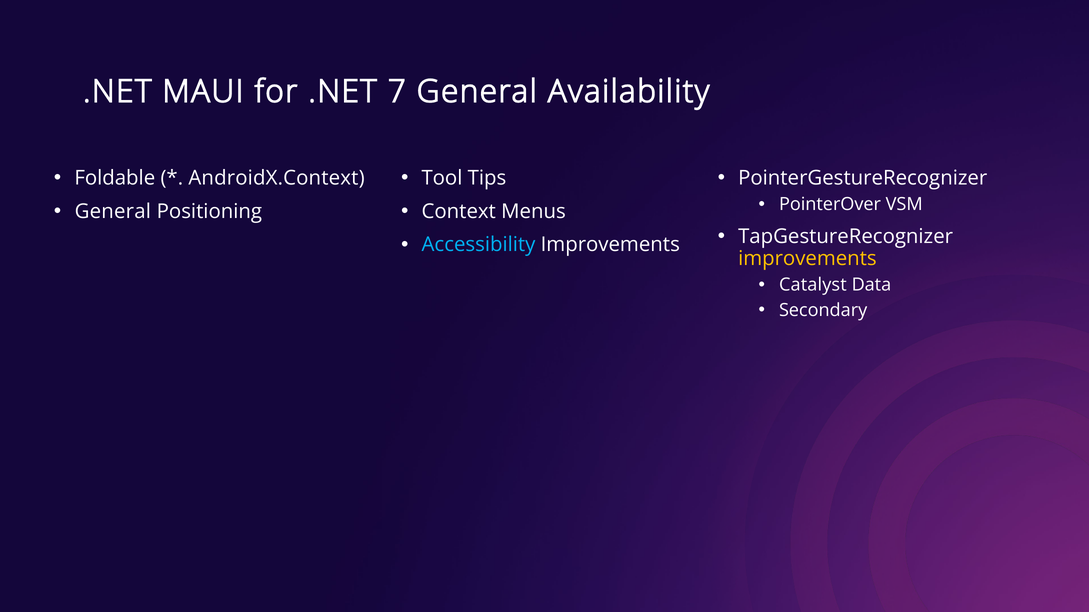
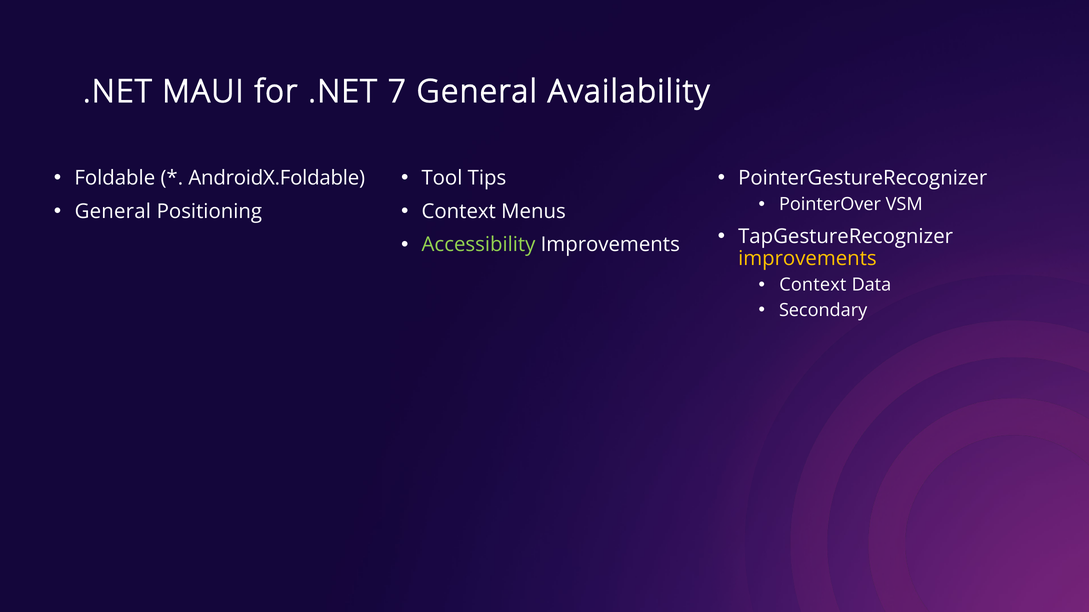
AndroidX.Context: AndroidX.Context -> AndroidX.Foldable
Accessibility colour: light blue -> light green
Catalyst at (813, 285): Catalyst -> Context
